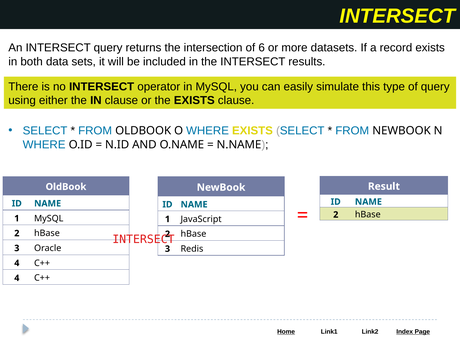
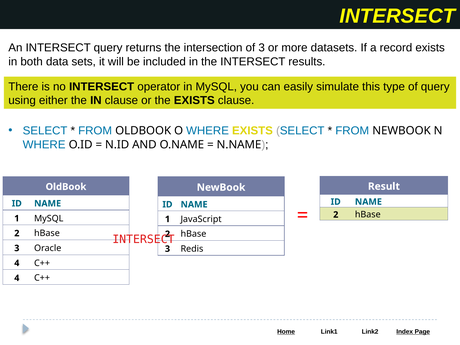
of 6: 6 -> 3
